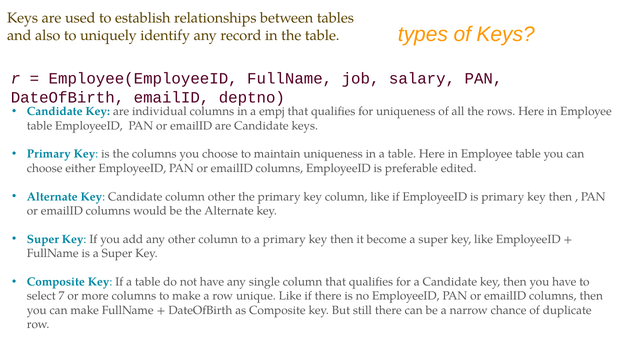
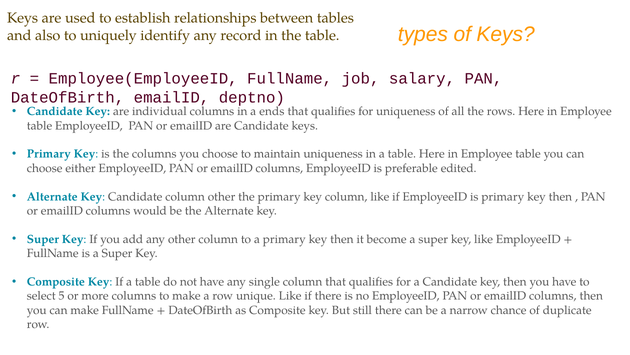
empj: empj -> ends
7: 7 -> 5
